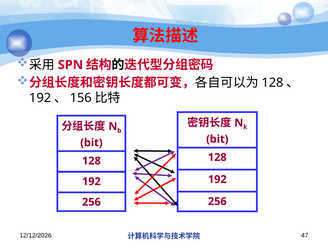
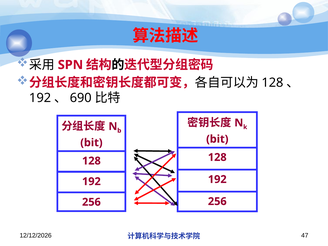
156: 156 -> 690
